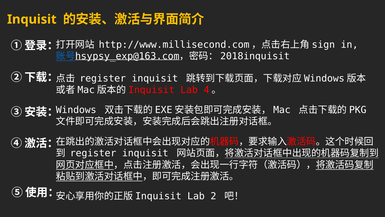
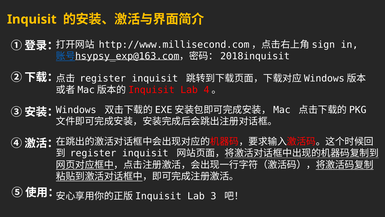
2: 2 -> 3
